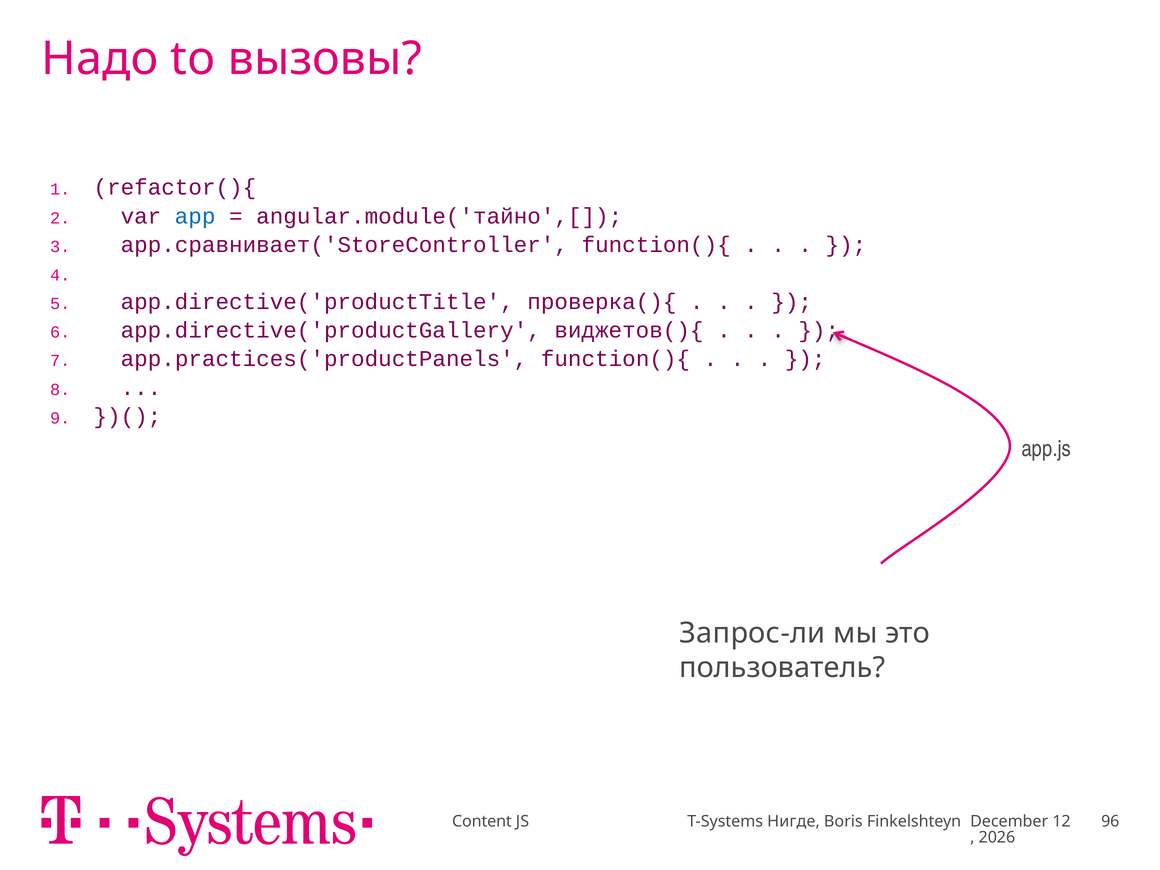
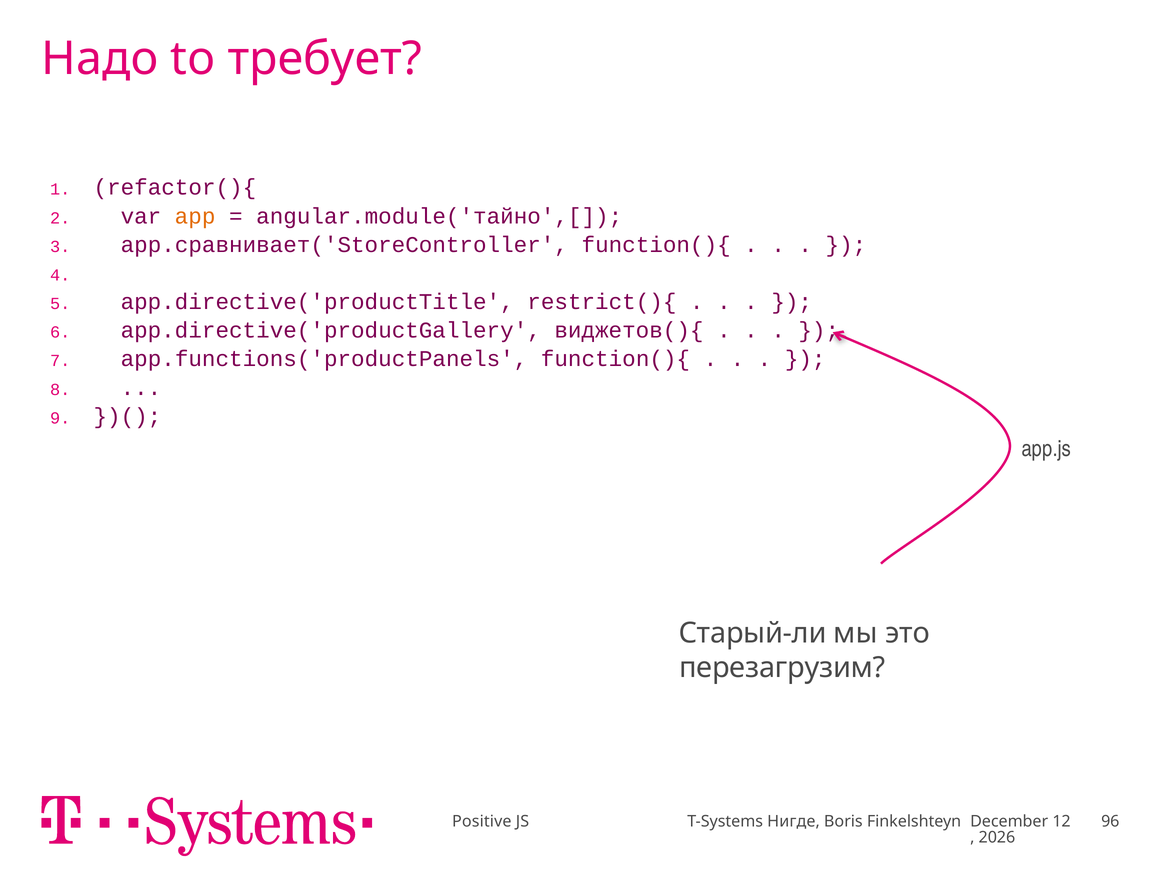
вызовы: вызовы -> требует
app colour: blue -> orange
проверка(){: проверка(){ -> restrict(){
app.practices('productPanels: app.practices('productPanels -> app.functions('productPanels
Запрос-ли: Запрос-ли -> Старый-ли
пользователь: пользователь -> перезагрузим
Content: Content -> Positive
